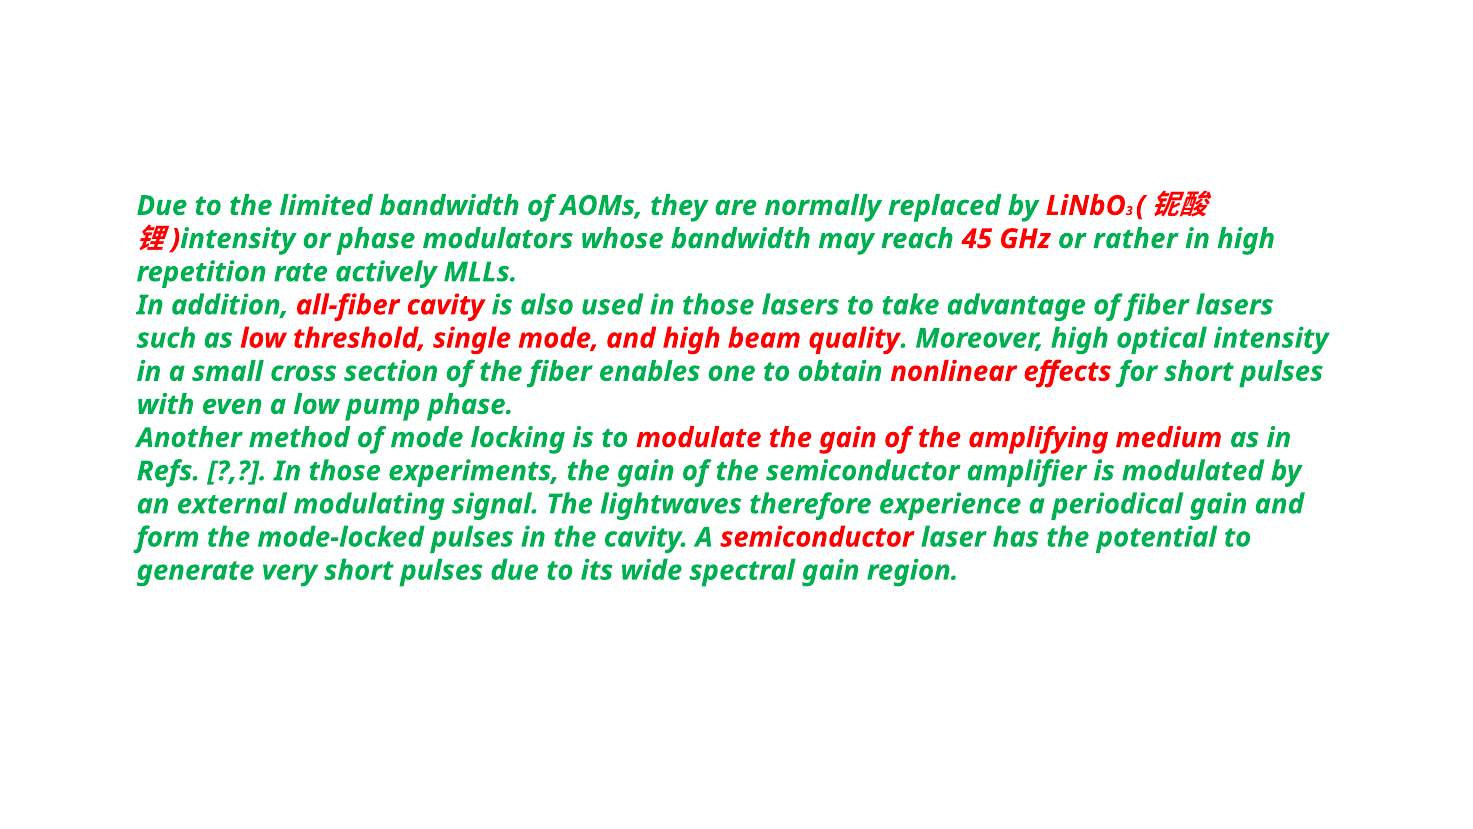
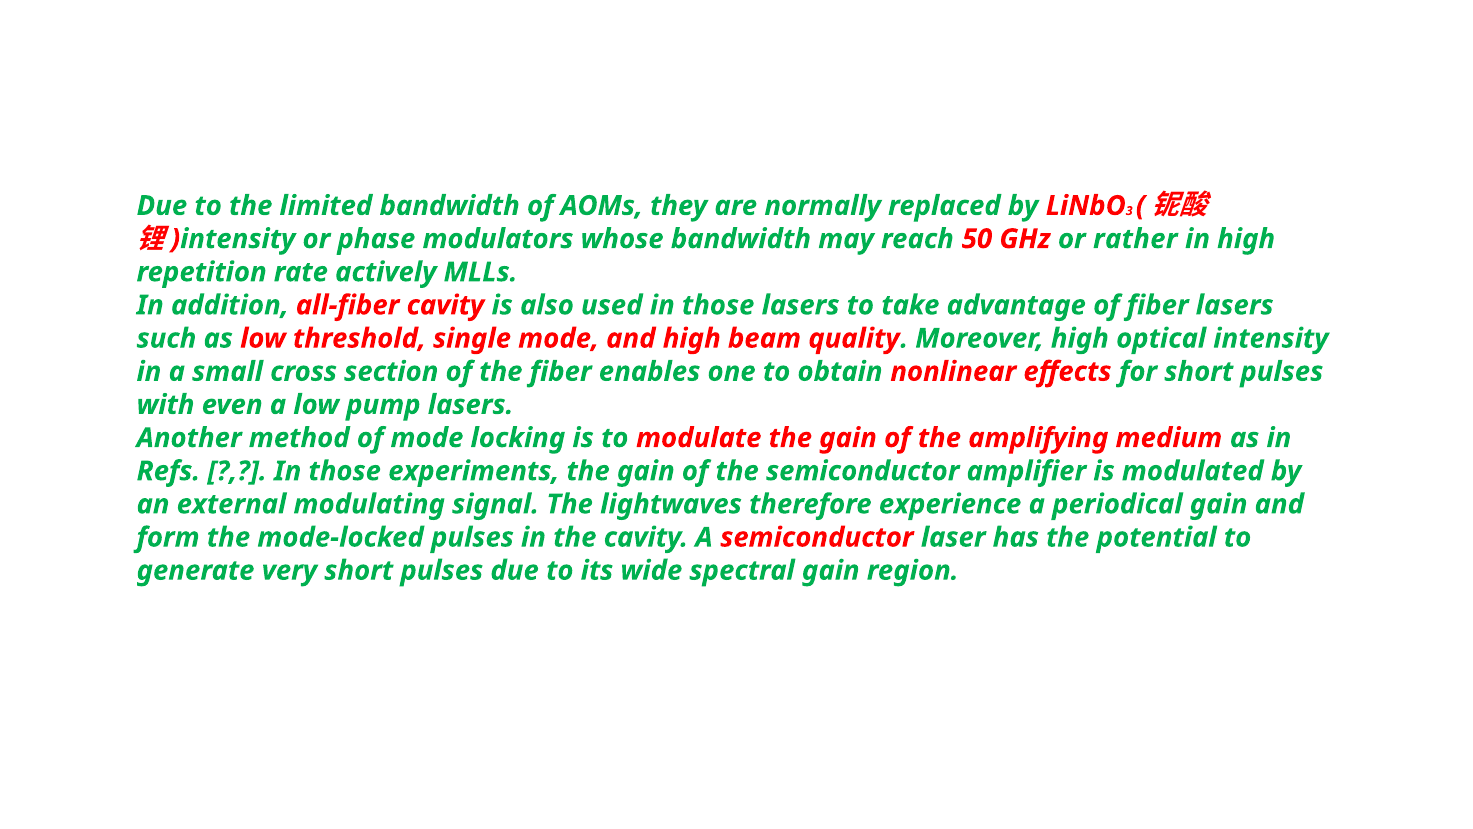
45: 45 -> 50
pump phase: phase -> lasers
